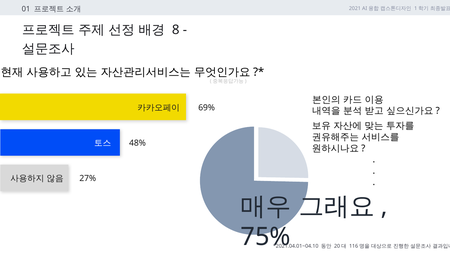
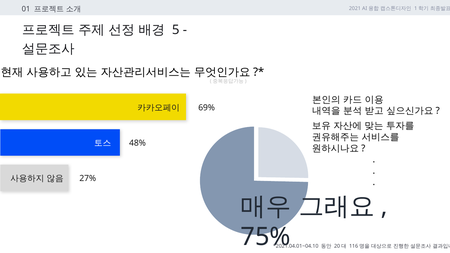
8: 8 -> 5
